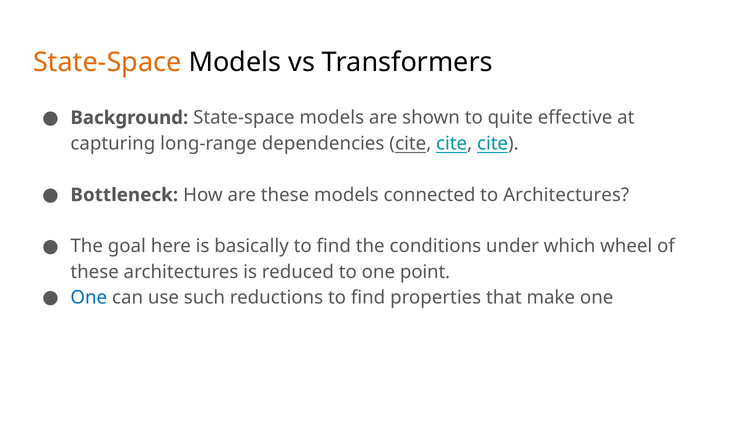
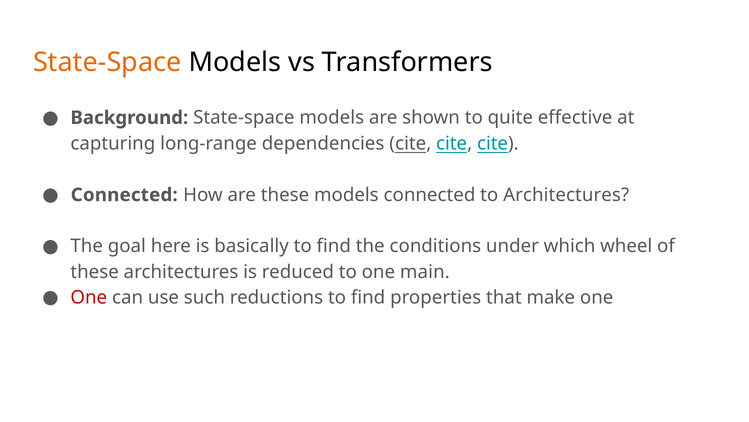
Bottleneck at (124, 195): Bottleneck -> Connected
point: point -> main
One at (89, 297) colour: blue -> red
